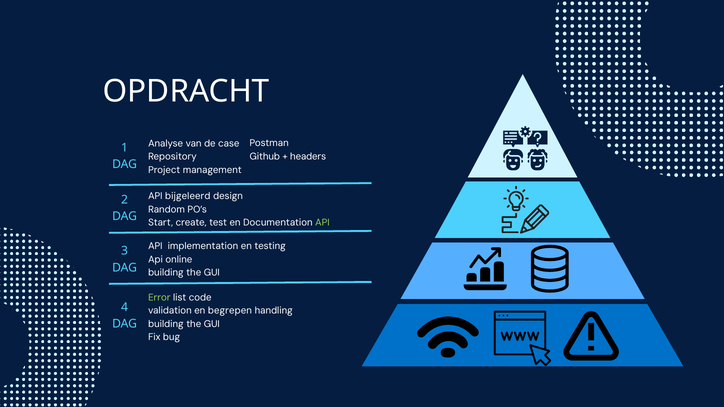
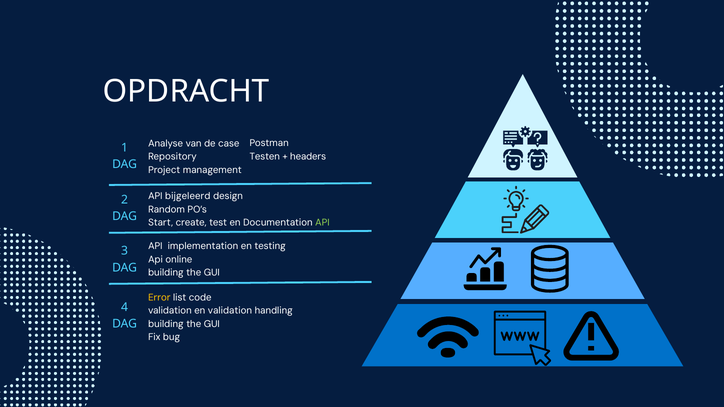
Github: Github -> Testen
Error colour: light green -> yellow
en begrepen: begrepen -> validation
